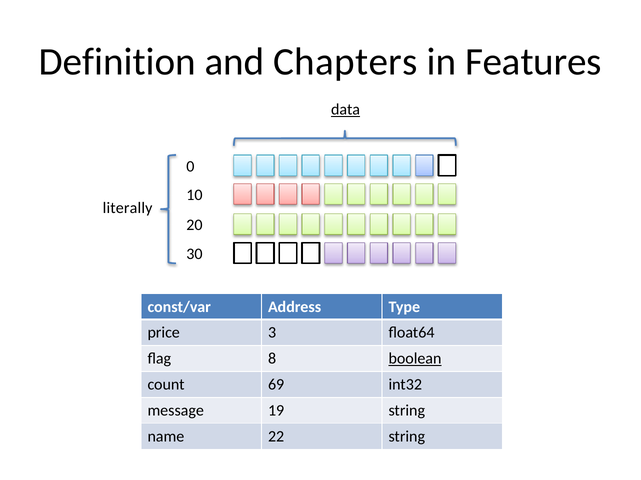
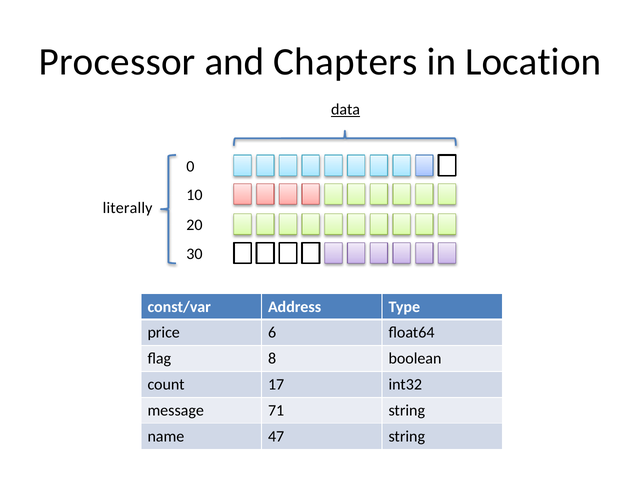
Definition: Definition -> Processor
Features: Features -> Location
3: 3 -> 6
boolean underline: present -> none
69: 69 -> 17
19: 19 -> 71
22: 22 -> 47
